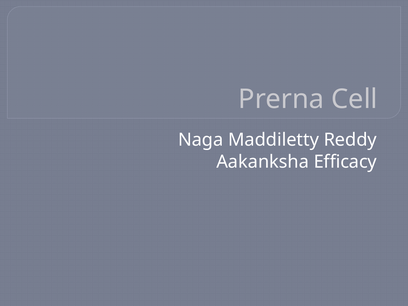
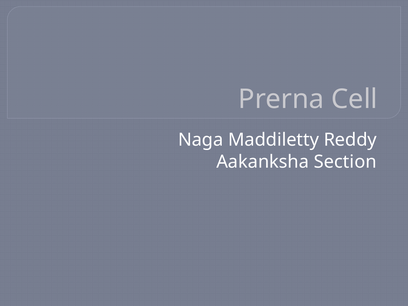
Efficacy: Efficacy -> Section
